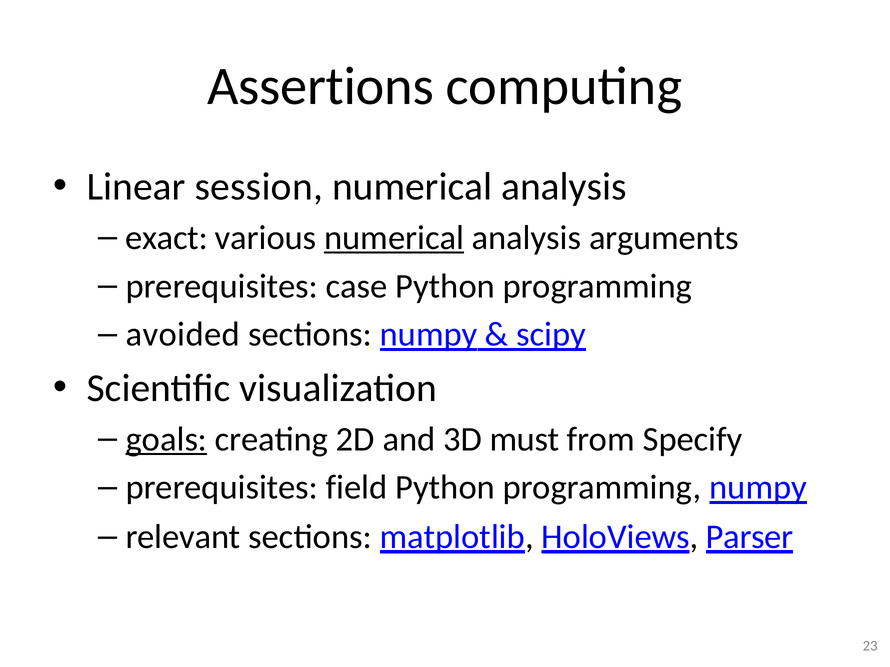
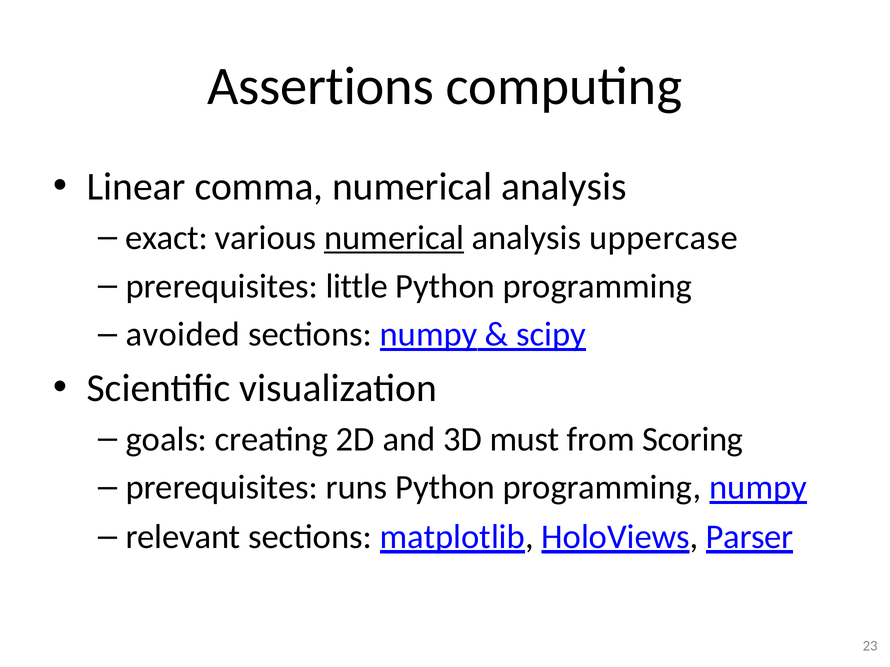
session: session -> comma
arguments: arguments -> uppercase
case: case -> little
goals underline: present -> none
Specify: Specify -> Scoring
field: field -> runs
